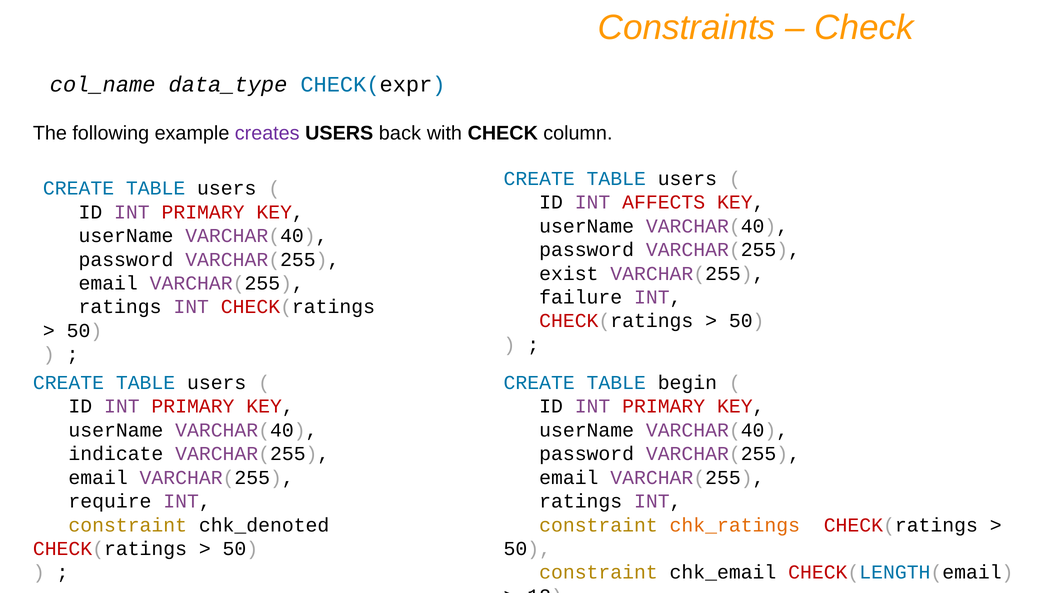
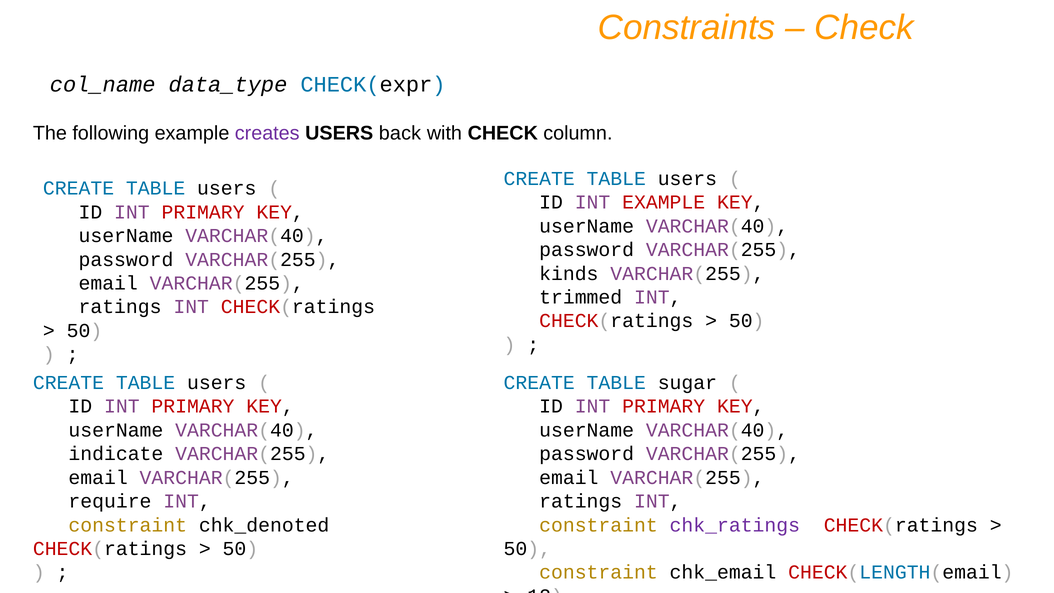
INT AFFECTS: AFFECTS -> EXAMPLE
exist: exist -> kinds
failure: failure -> trimmed
begin: begin -> sugar
chk_ratings colour: orange -> purple
